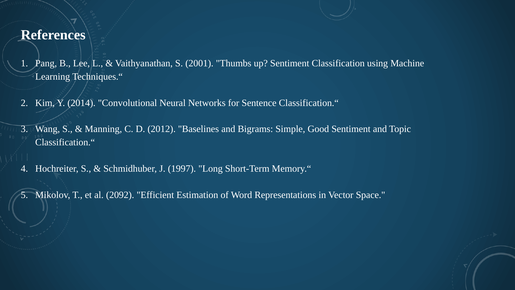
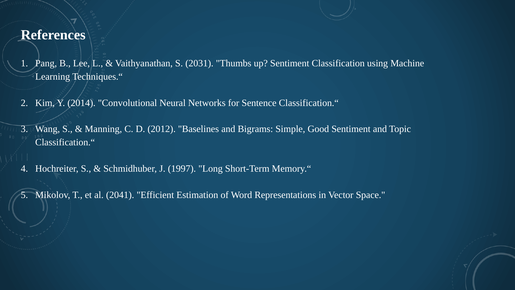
2001: 2001 -> 2031
2092: 2092 -> 2041
